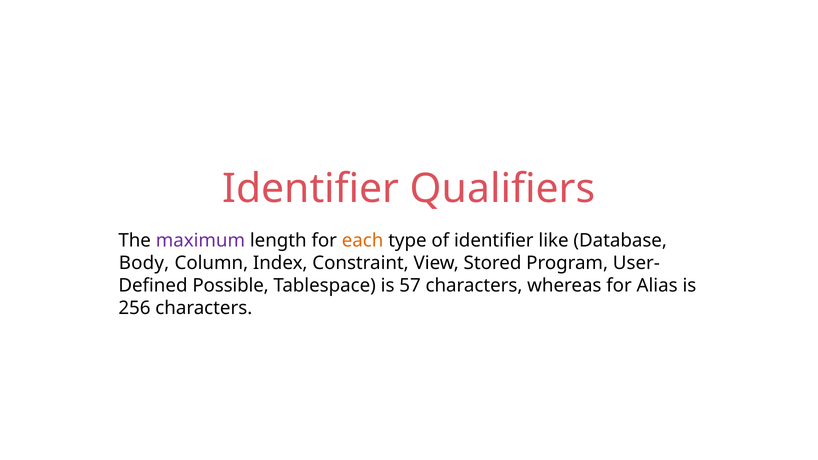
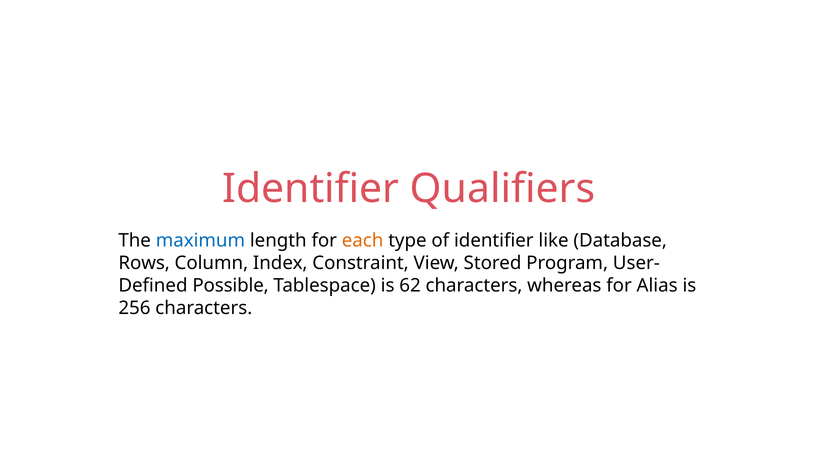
maximum colour: purple -> blue
Body: Body -> Rows
57: 57 -> 62
